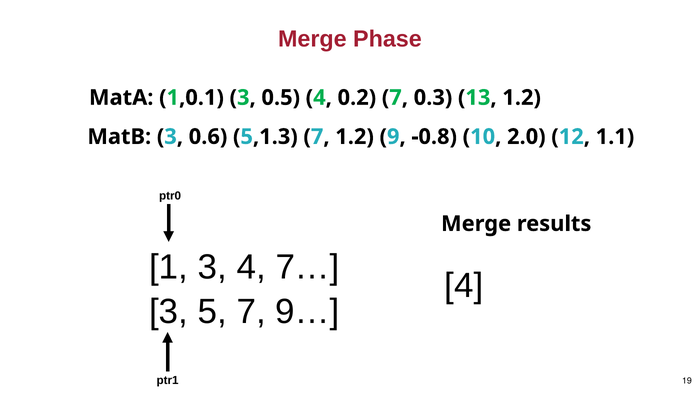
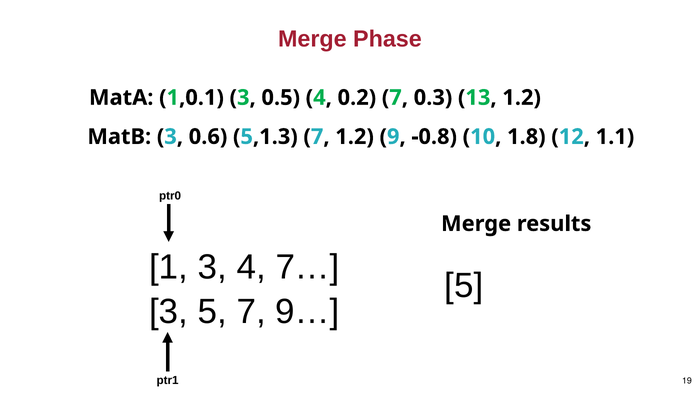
2.0: 2.0 -> 1.8
4 at (464, 285): 4 -> 5
